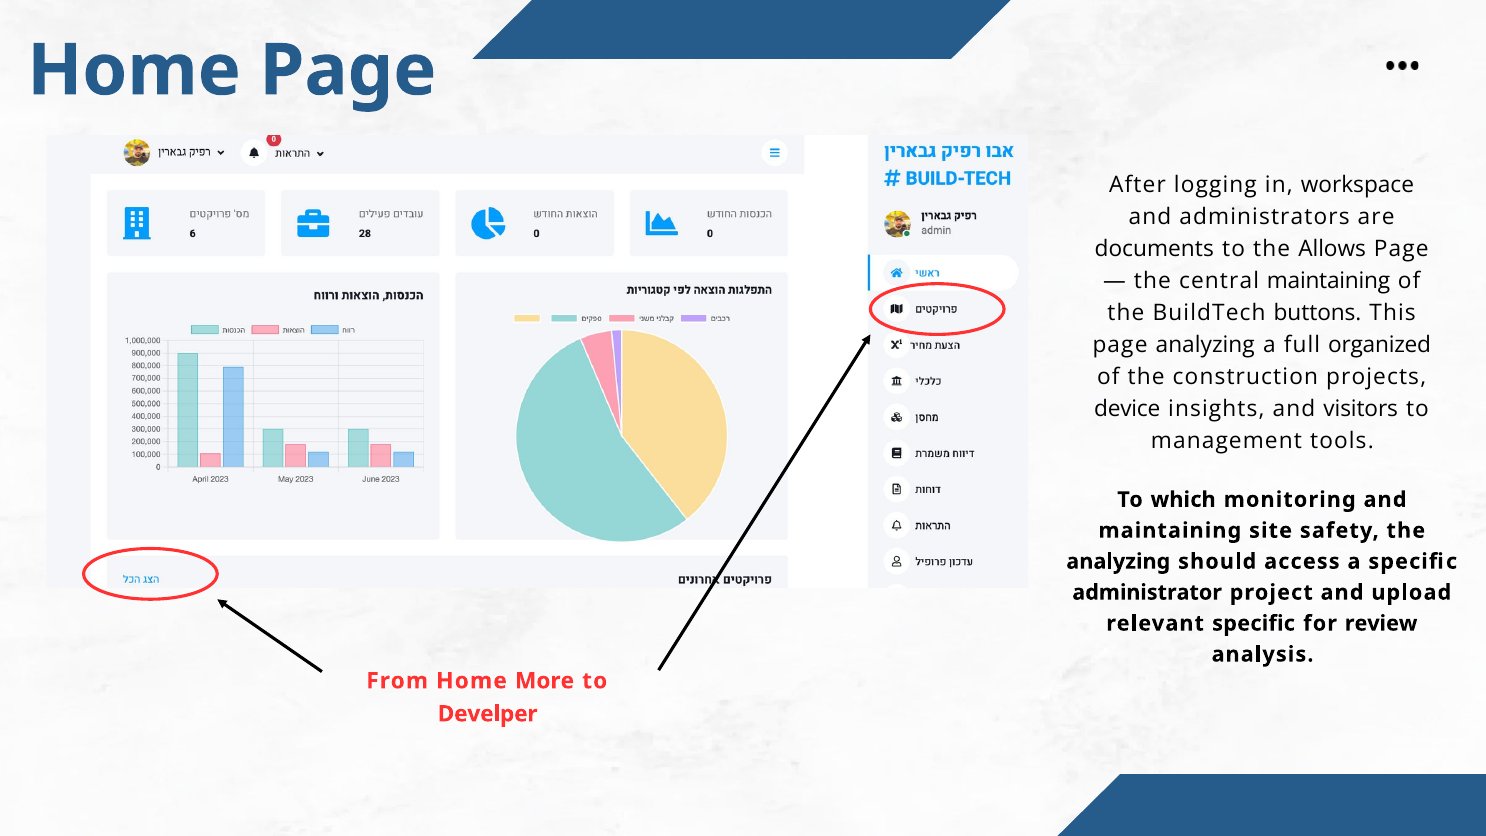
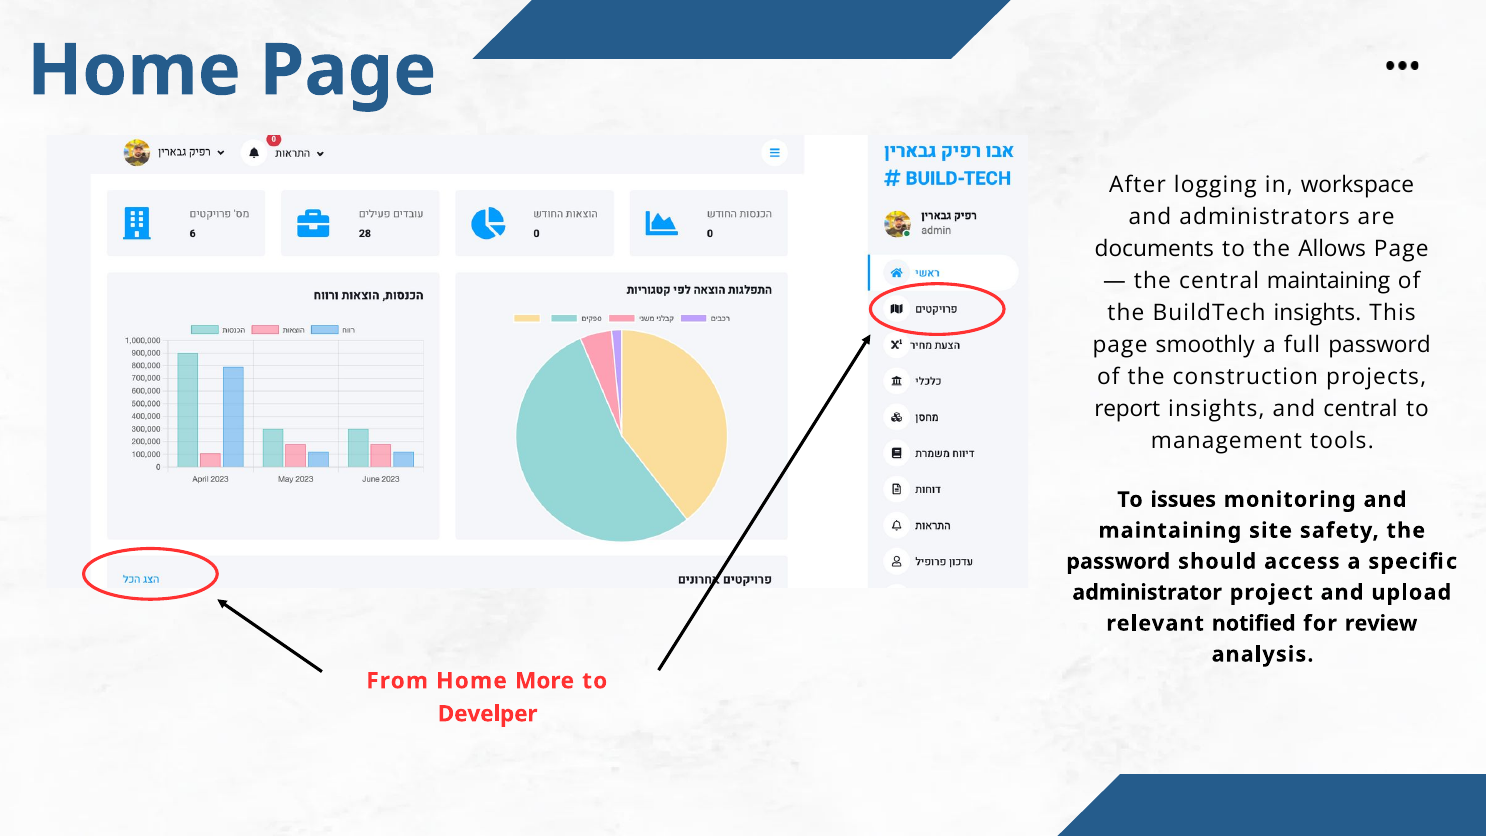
BuildTech buttons: buttons -> insights
page analyzing: analyzing -> smoothly
full organized: organized -> password
device: device -> report
and visitors: visitors -> central
which: which -> issues
analyzing at (1118, 561): analyzing -> password
relevant specific: specific -> notified
